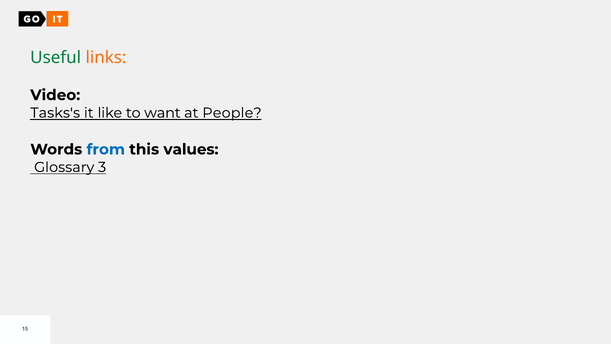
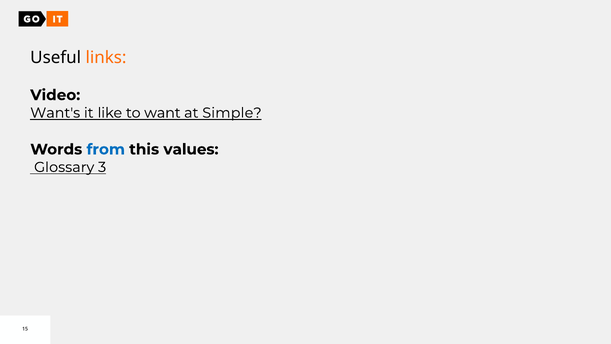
Useful colour: green -> black
Tasks's: Tasks's -> Want's
People: People -> Simple
